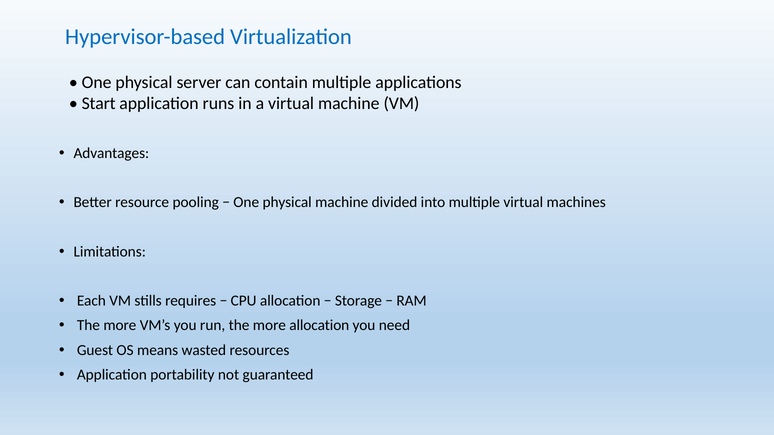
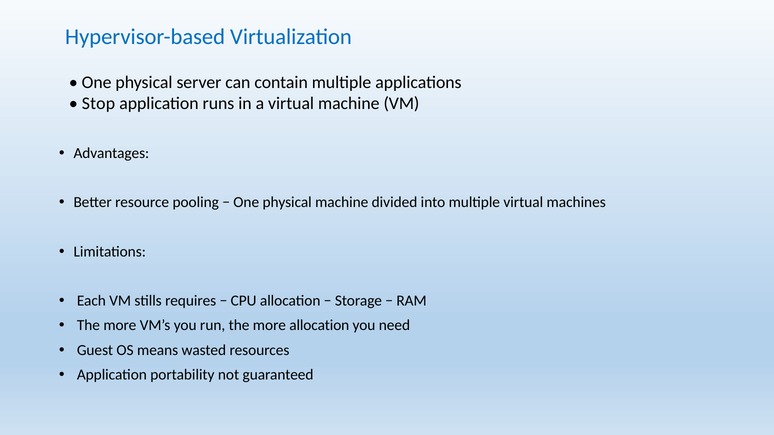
Start: Start -> Stop
